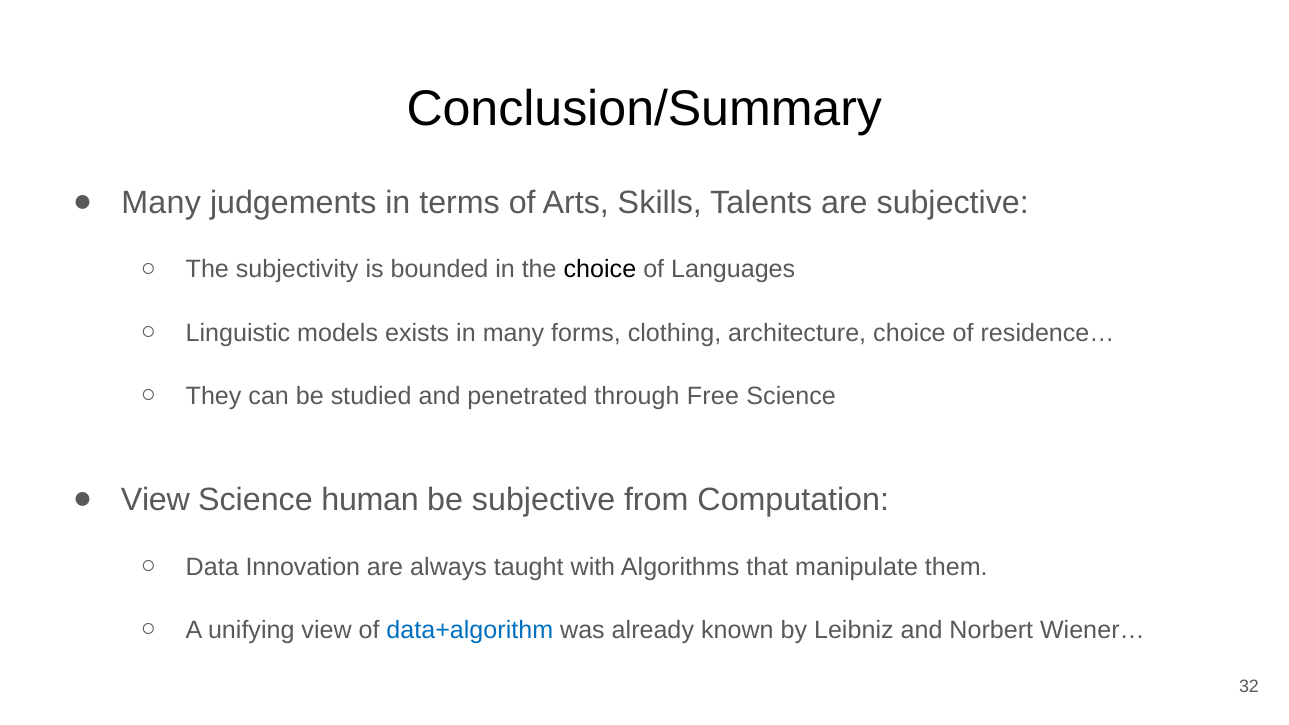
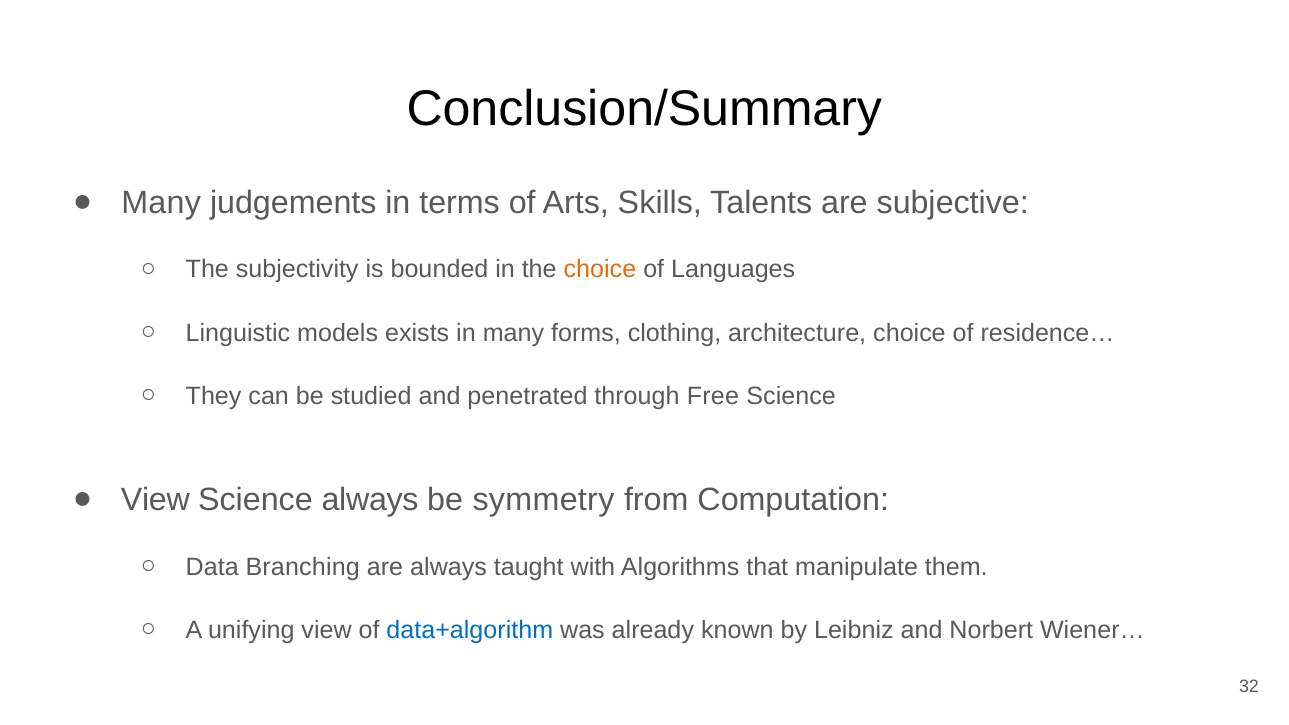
choice at (600, 270) colour: black -> orange
Science human: human -> always
be subjective: subjective -> symmetry
Innovation: Innovation -> Branching
